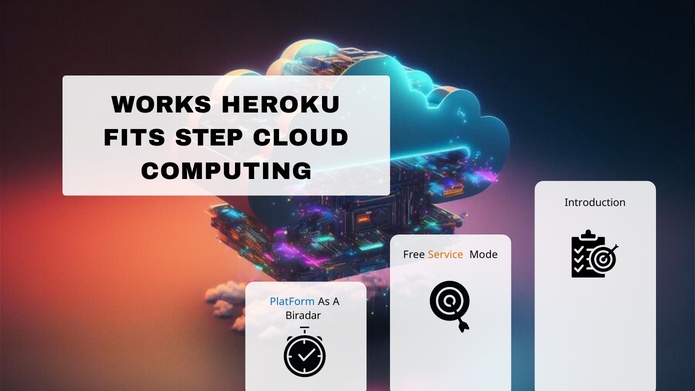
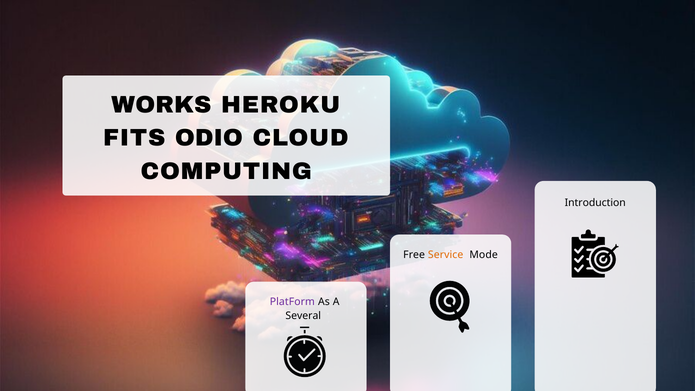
STEP: STEP -> ODIO
PlatForm colour: blue -> purple
Biradar: Biradar -> Several
